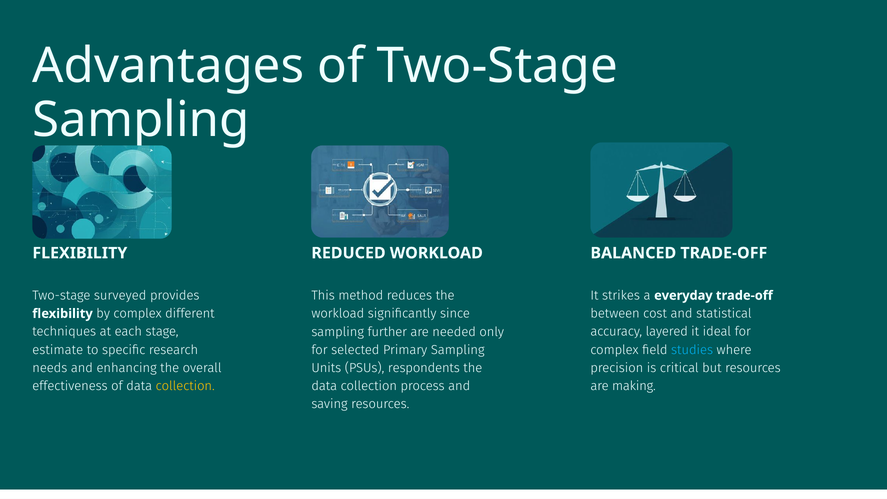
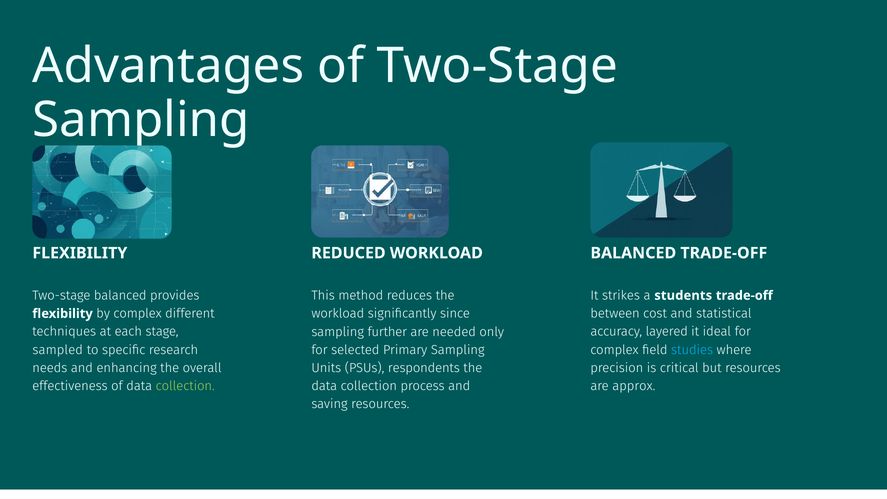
Two-stage surveyed: surveyed -> balanced
everyday: everyday -> students
estimate: estimate -> sampled
collection at (185, 386) colour: yellow -> light green
making: making -> approx
